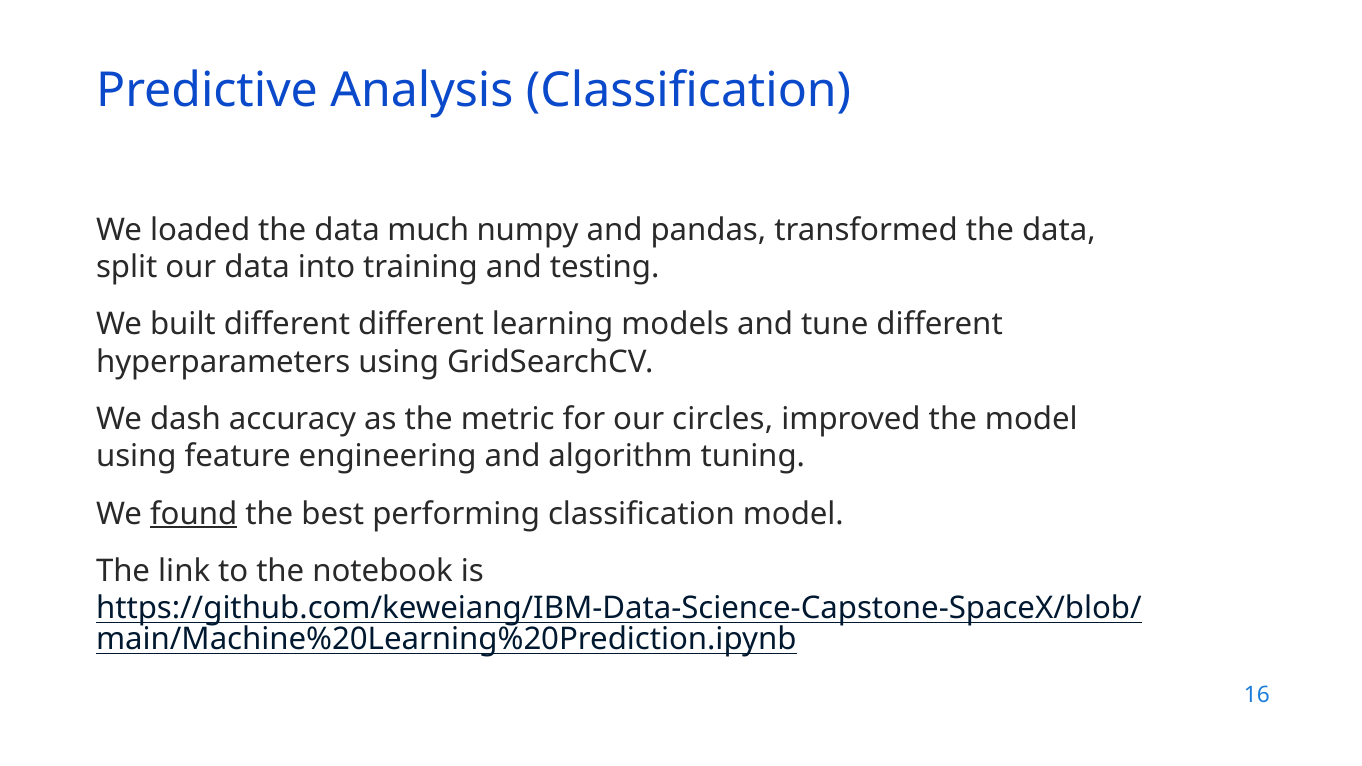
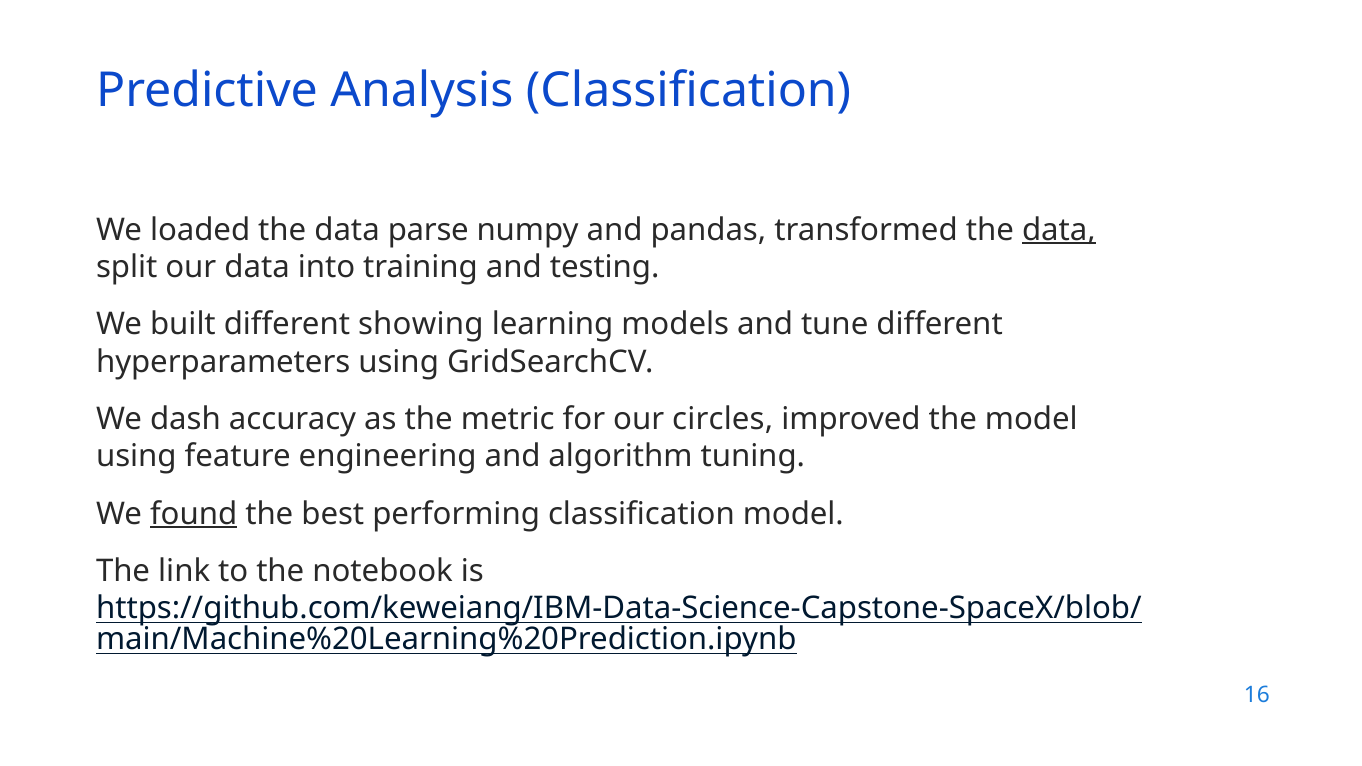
much: much -> parse
data at (1059, 230) underline: none -> present
different different: different -> showing
